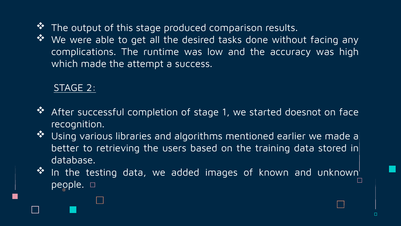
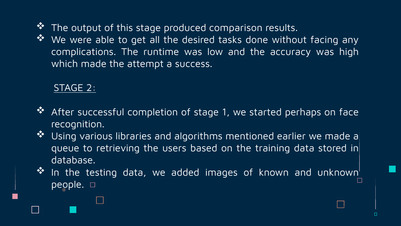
doesnot: doesnot -> perhaps
better: better -> queue
